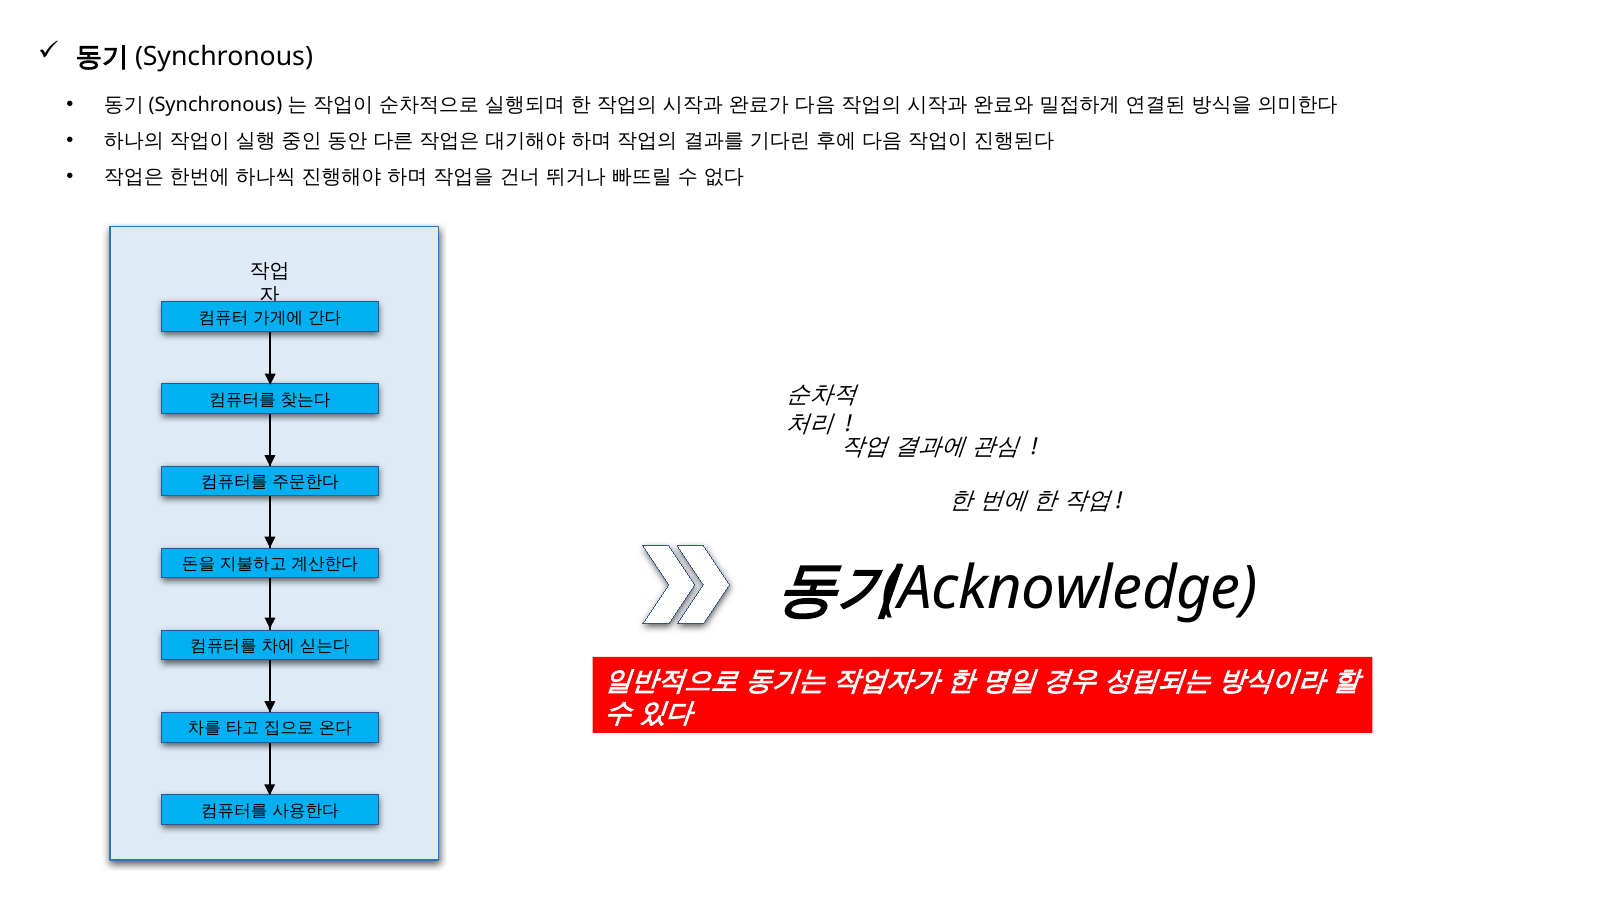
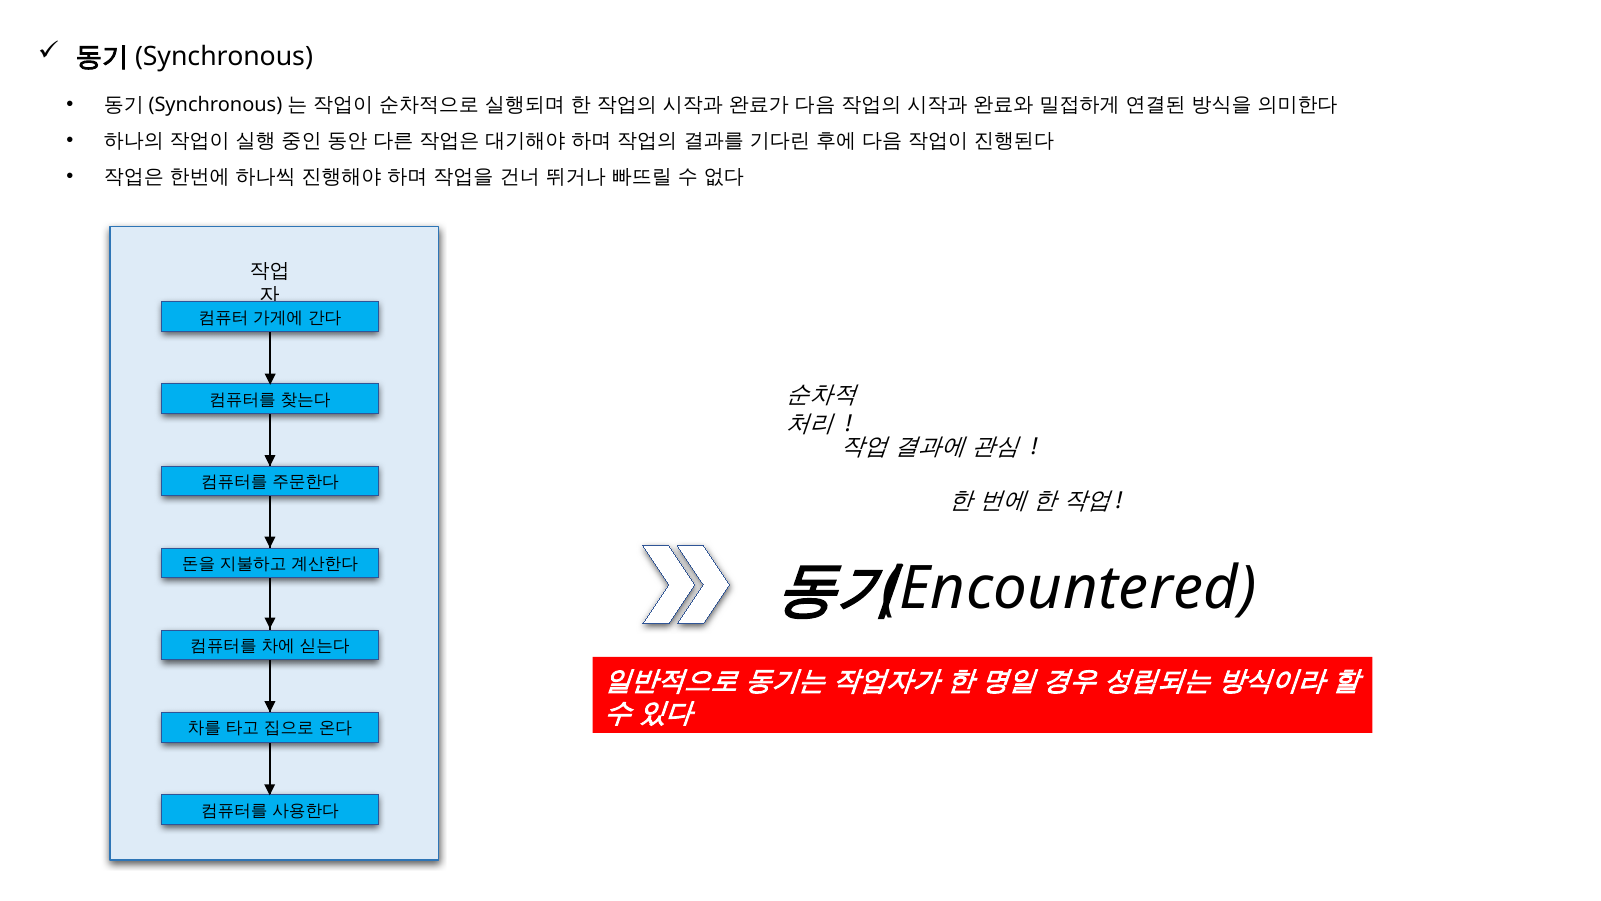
Acknowledge: Acknowledge -> Encountered
